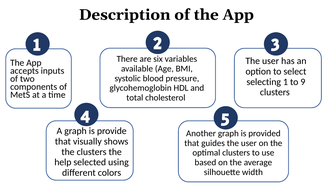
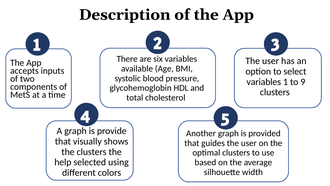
selecting at (264, 82): selecting -> variables
